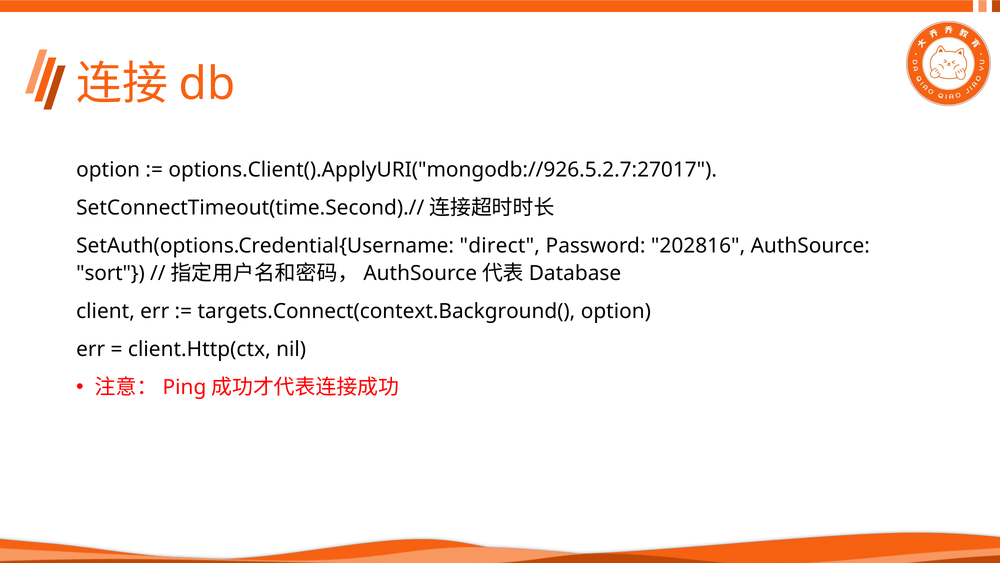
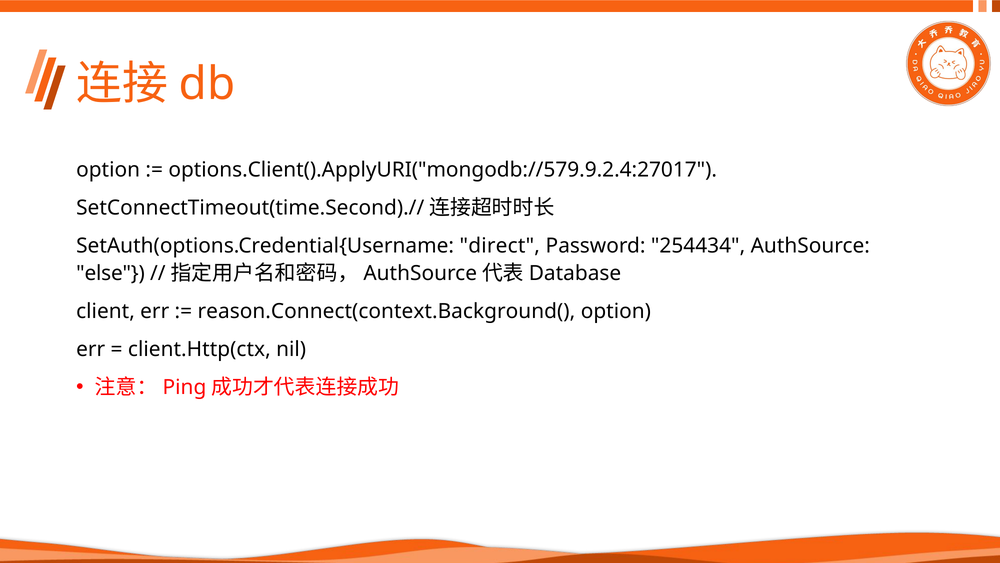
options.Client().ApplyURI("mongodb://926.5.2.7:27017: options.Client().ApplyURI("mongodb://926.5.2.7:27017 -> options.Client().ApplyURI("mongodb://579.9.2.4:27017
202816: 202816 -> 254434
sort: sort -> else
targets.Connect(context.Background(: targets.Connect(context.Background( -> reason.Connect(context.Background(
